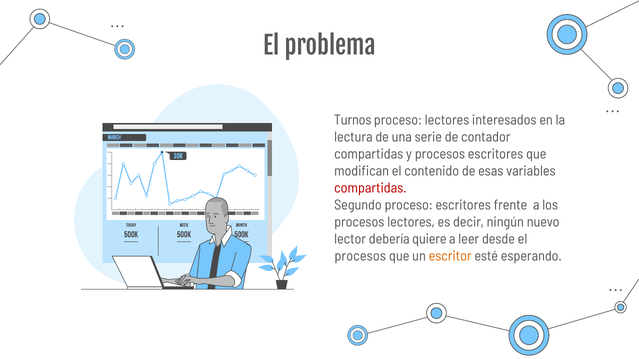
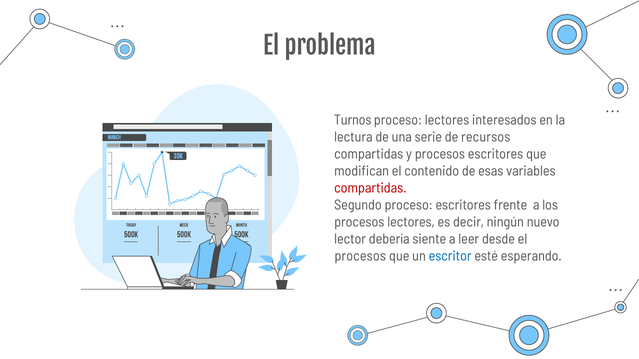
contador: contador -> recursos
quiere: quiere -> siente
escritor colour: orange -> blue
